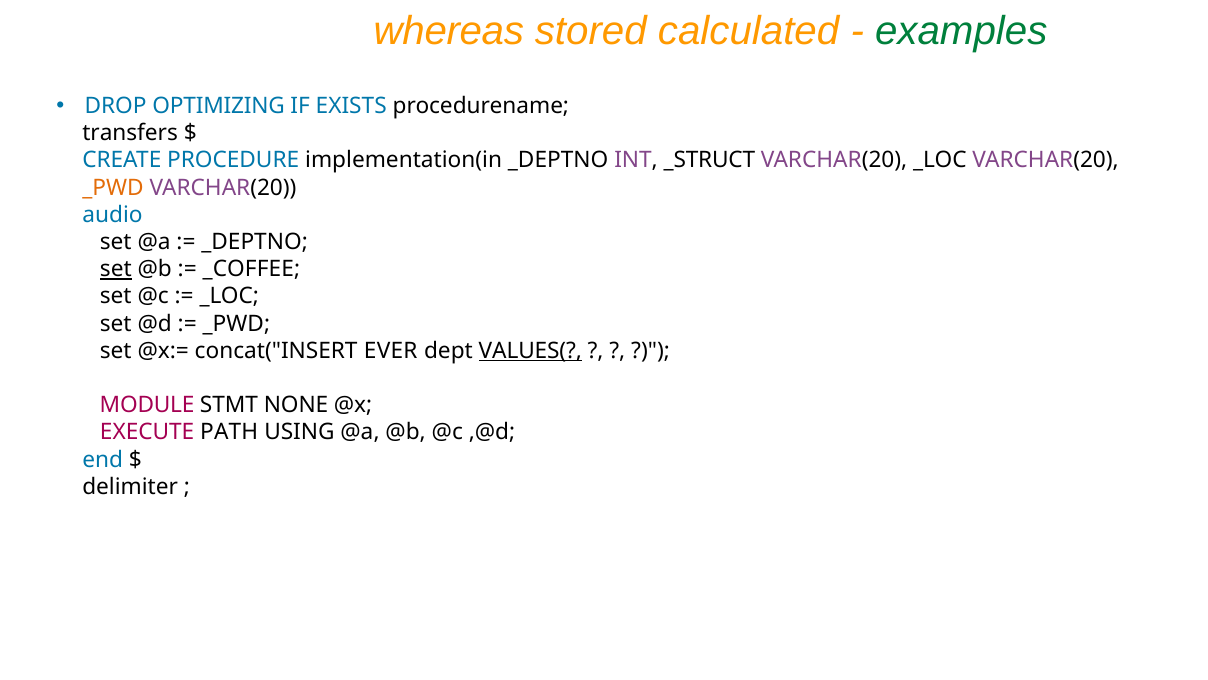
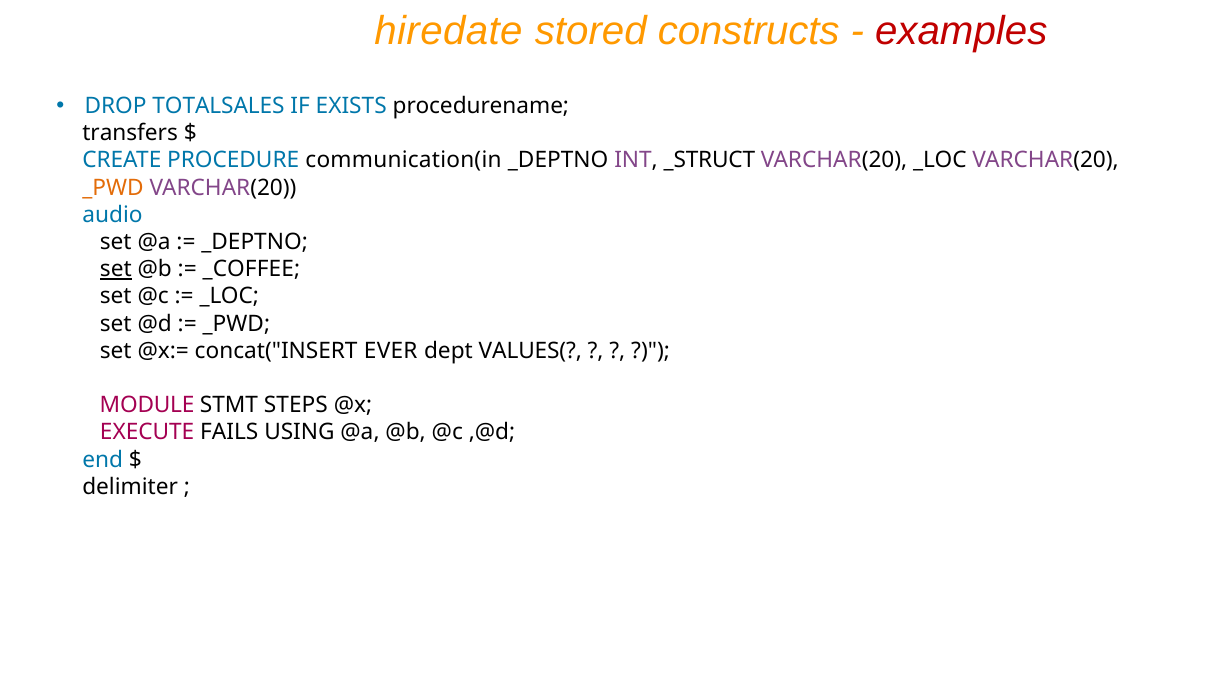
whereas: whereas -> hiredate
calculated: calculated -> constructs
examples colour: green -> red
OPTIMIZING: OPTIMIZING -> TOTALSALES
implementation(in: implementation(in -> communication(in
VALUES( underline: present -> none
NONE: NONE -> STEPS
PATH: PATH -> FAILS
